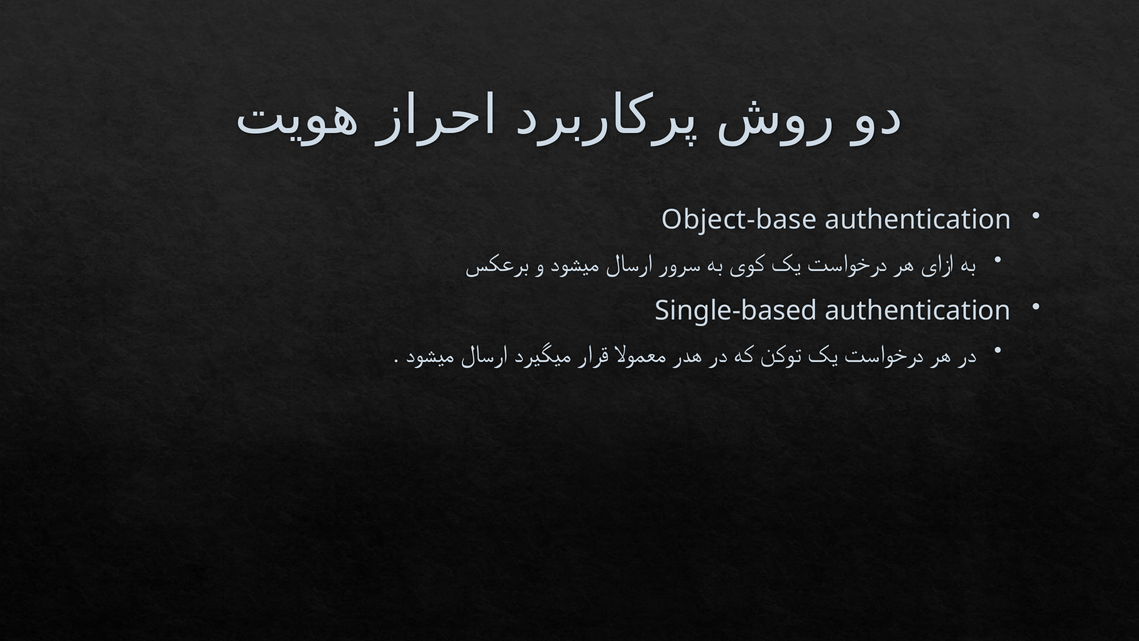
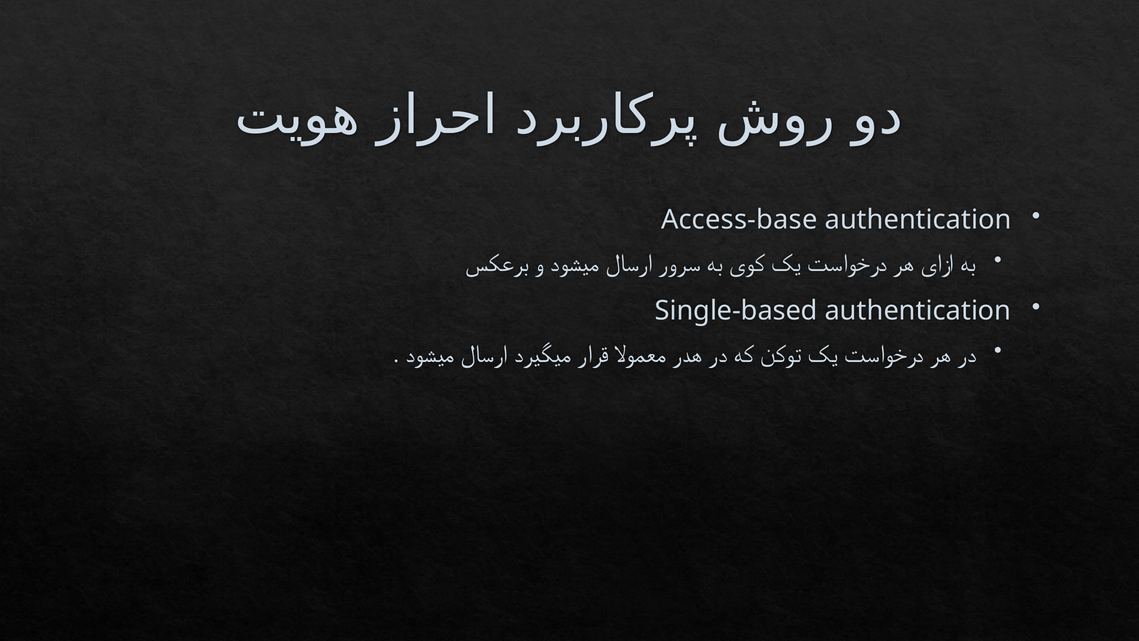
Object-base: Object-base -> Access-base
